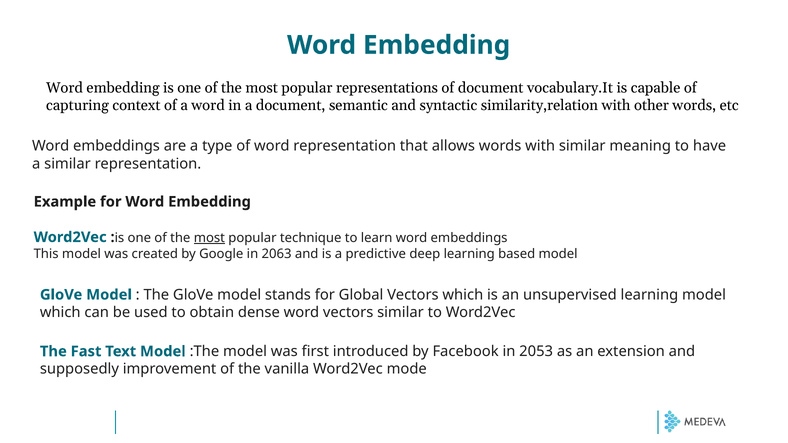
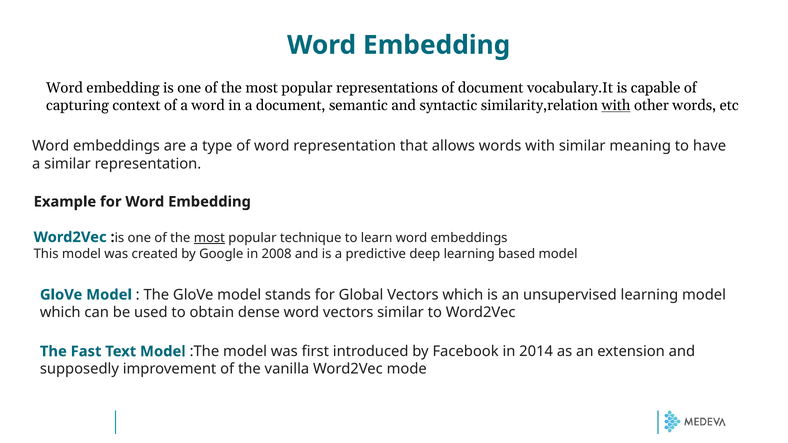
with at (616, 105) underline: none -> present
2063: 2063 -> 2008
2053: 2053 -> 2014
